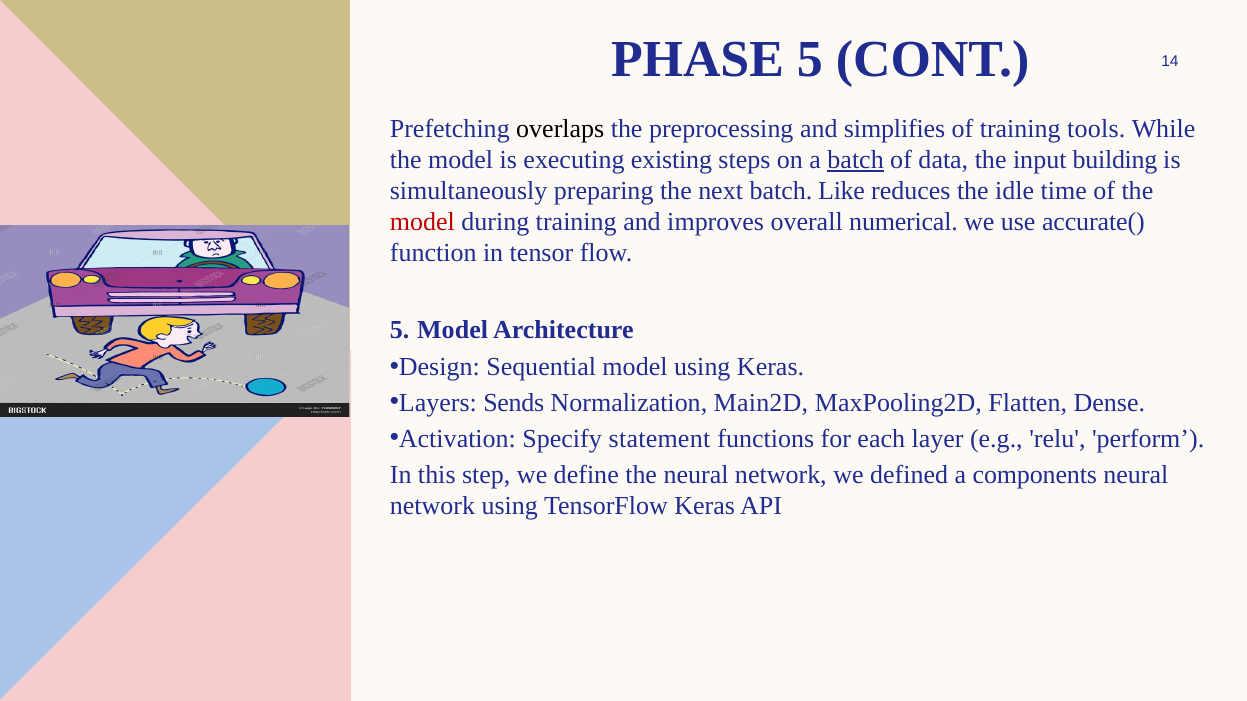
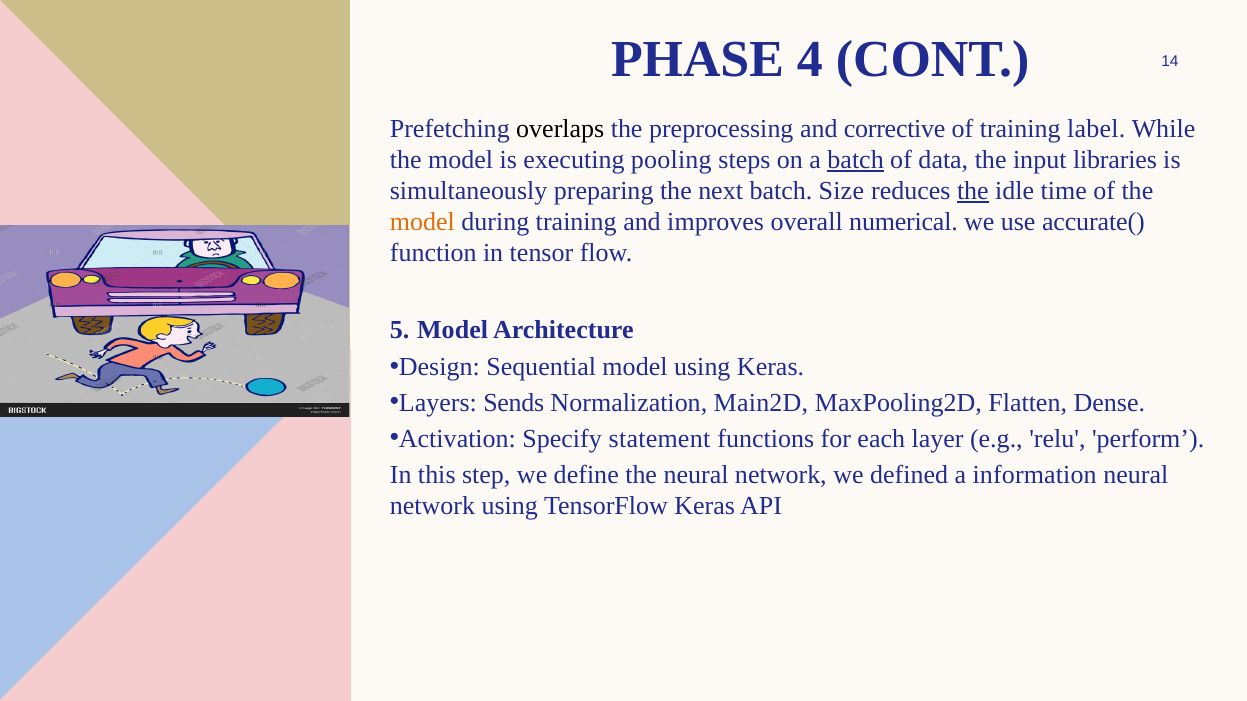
PHASE 5: 5 -> 4
simplifies: simplifies -> corrective
tools: tools -> label
existing: existing -> pooling
building: building -> libraries
Like: Like -> Size
the at (973, 191) underline: none -> present
model at (422, 222) colour: red -> orange
components: components -> information
